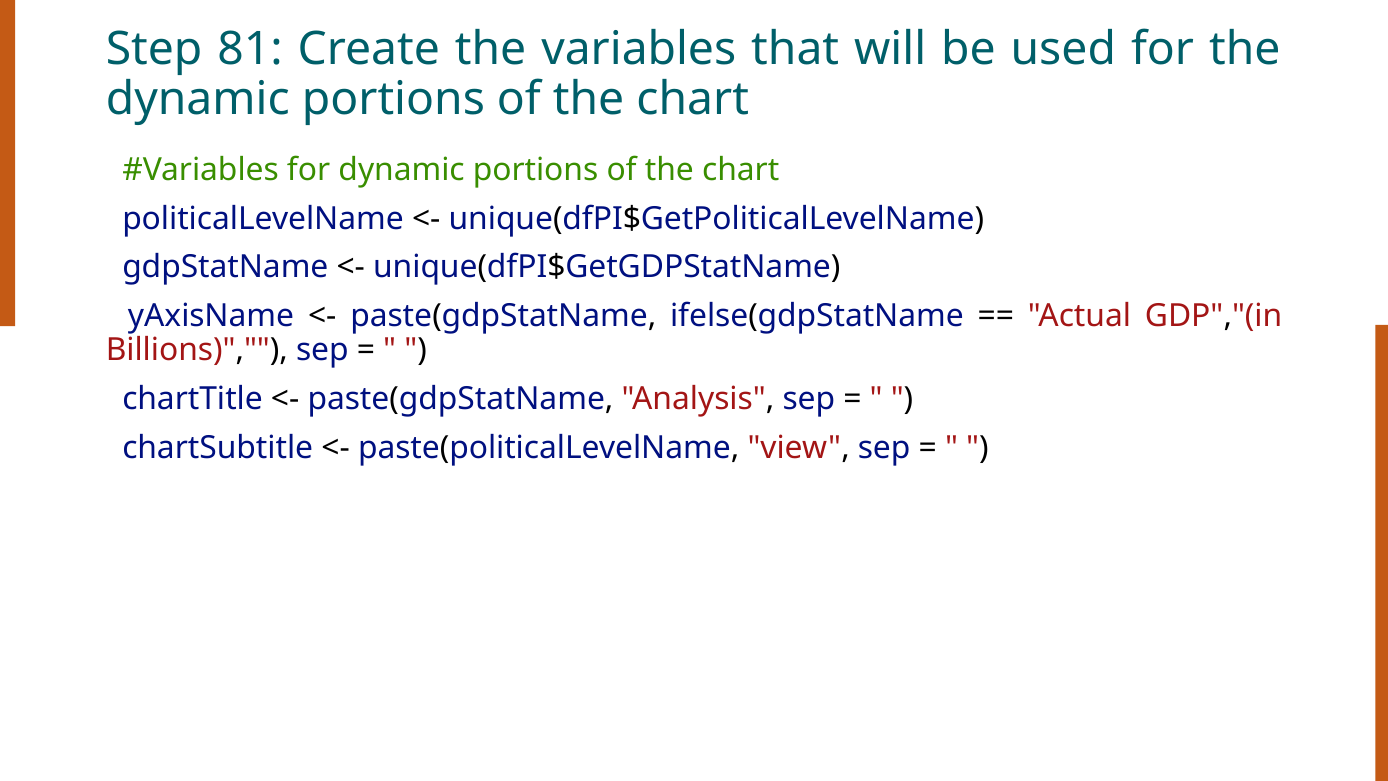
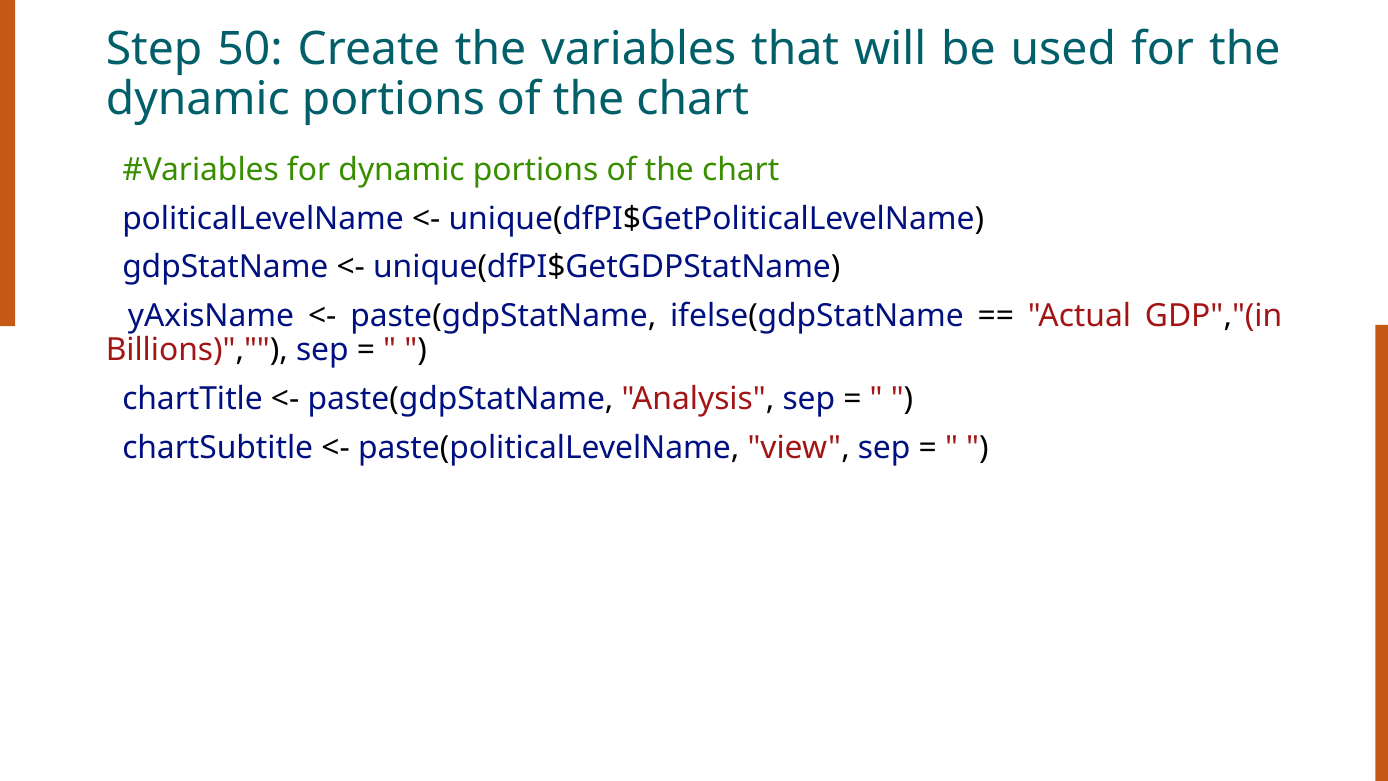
81: 81 -> 50
